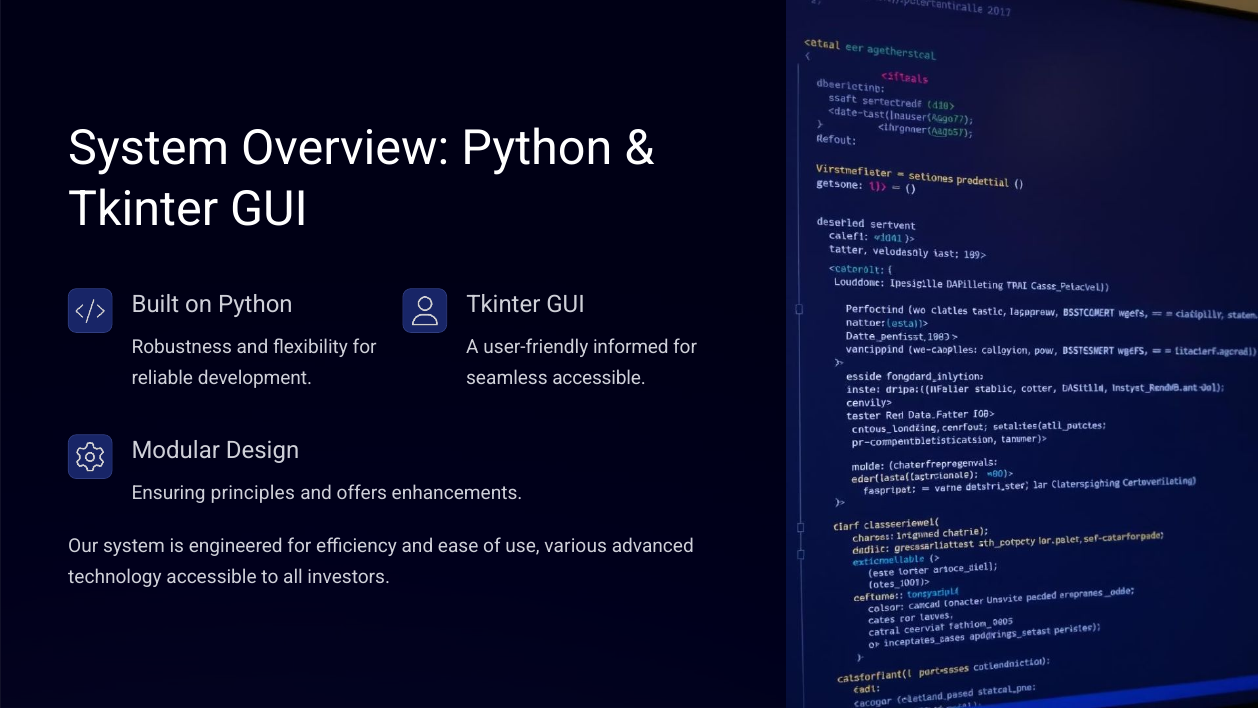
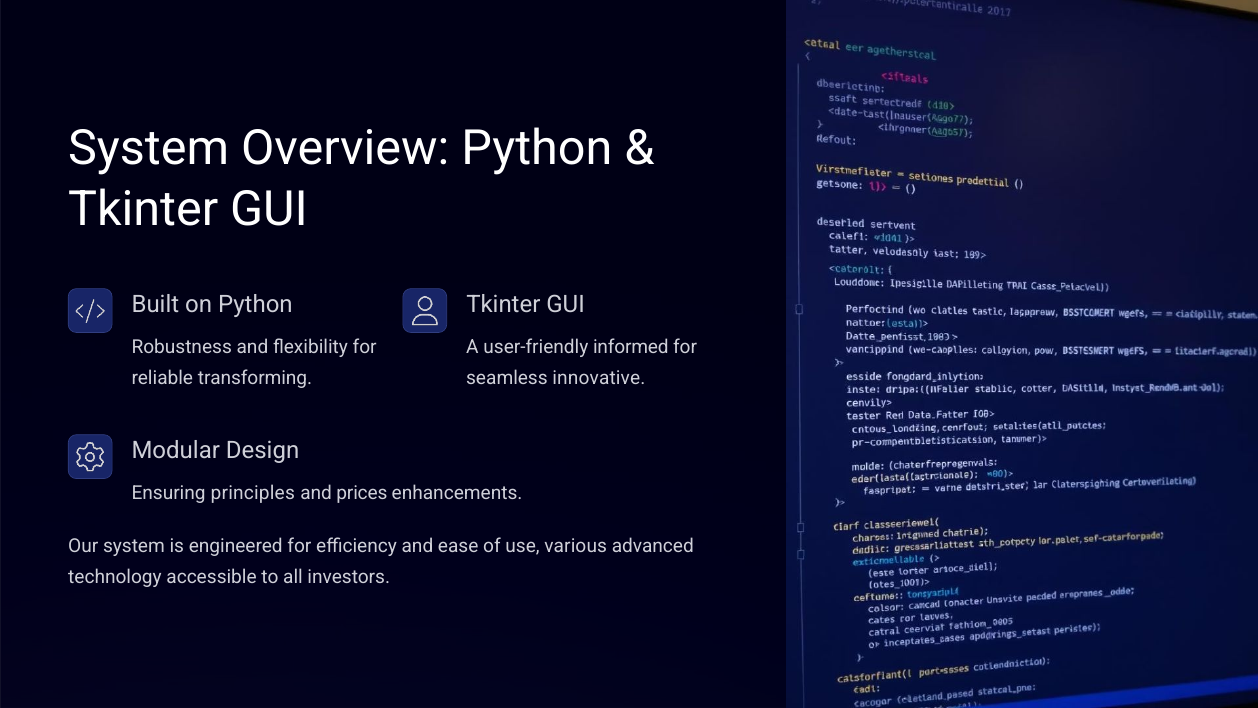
development: development -> transforming
seamless accessible: accessible -> innovative
offers: offers -> prices
